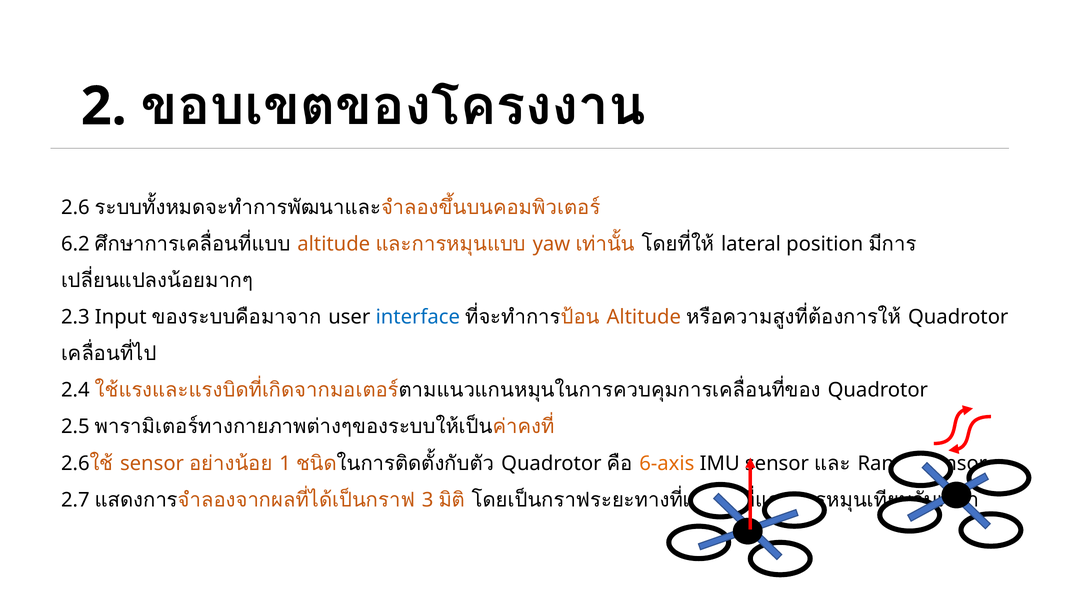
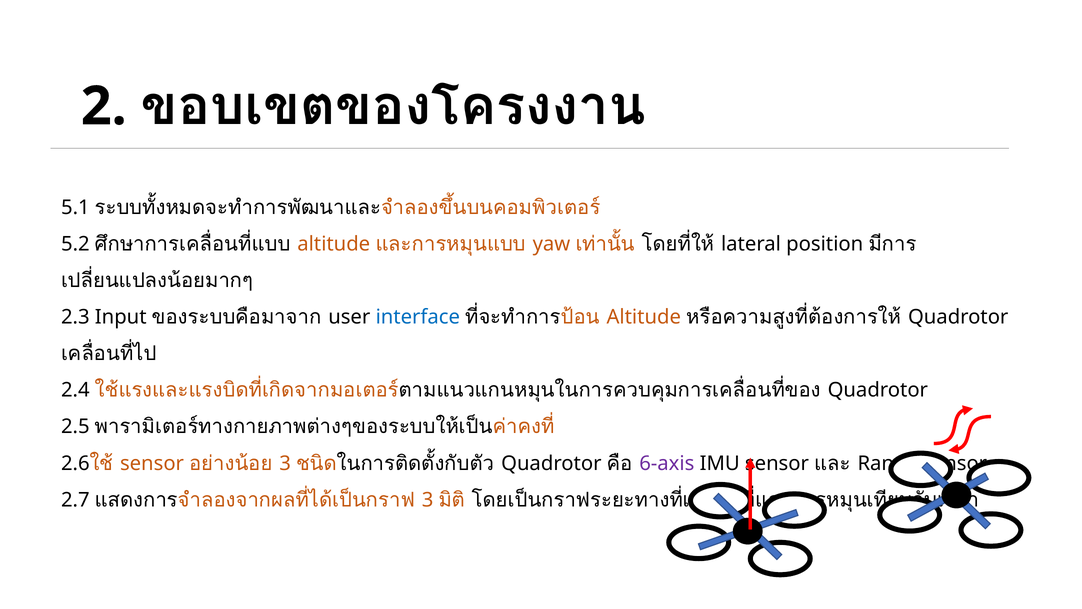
2.6: 2.6 -> 5.1
6.2: 6.2 -> 5.2
1 at (285, 463): 1 -> 3
6-axis colour: orange -> purple
